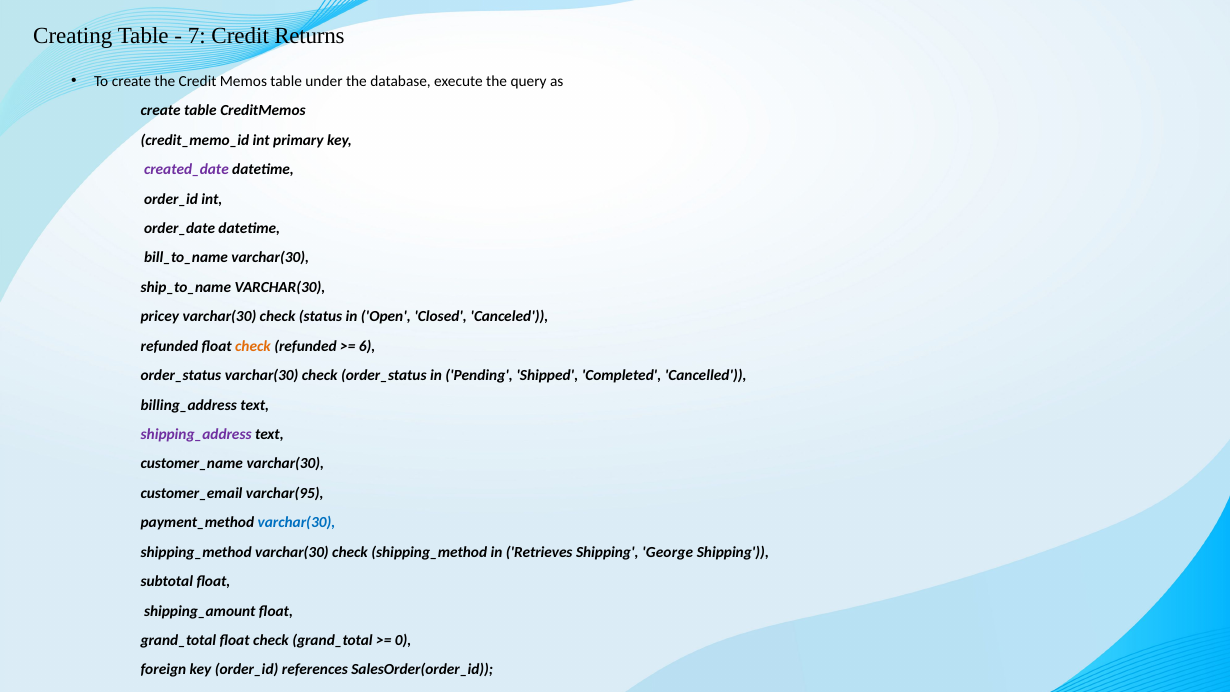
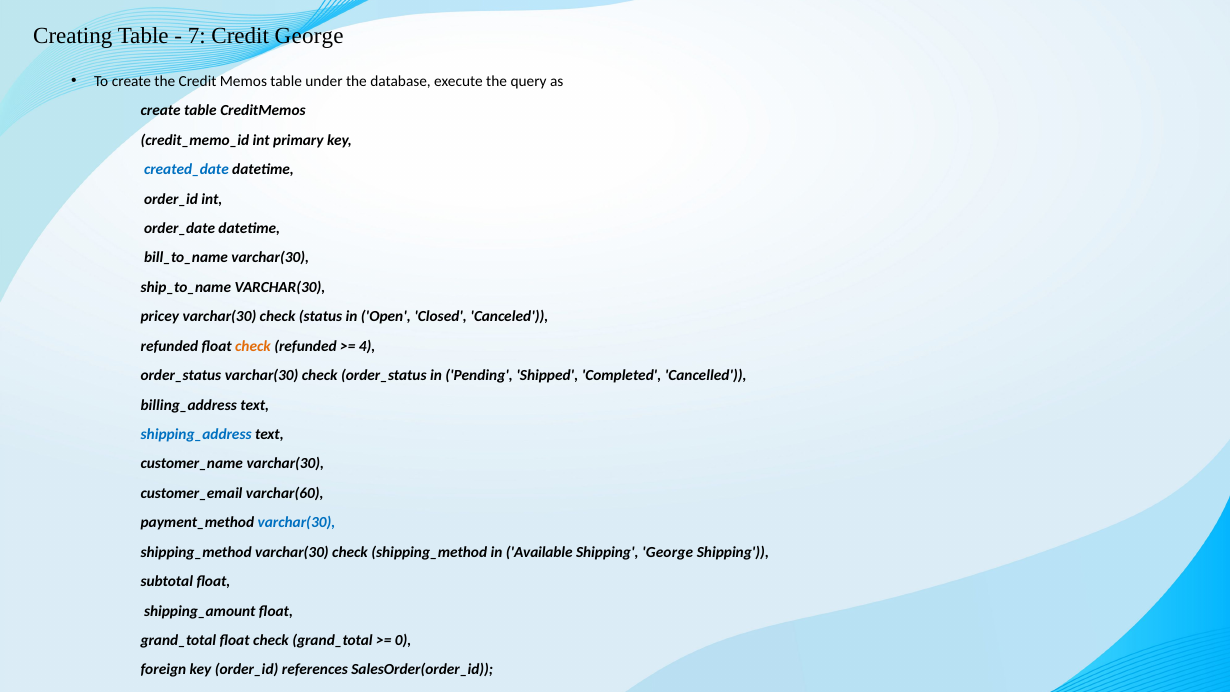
Credit Returns: Returns -> George
created_date colour: purple -> blue
6: 6 -> 4
shipping_address colour: purple -> blue
varchar(95: varchar(95 -> varchar(60
Retrieves: Retrieves -> Available
